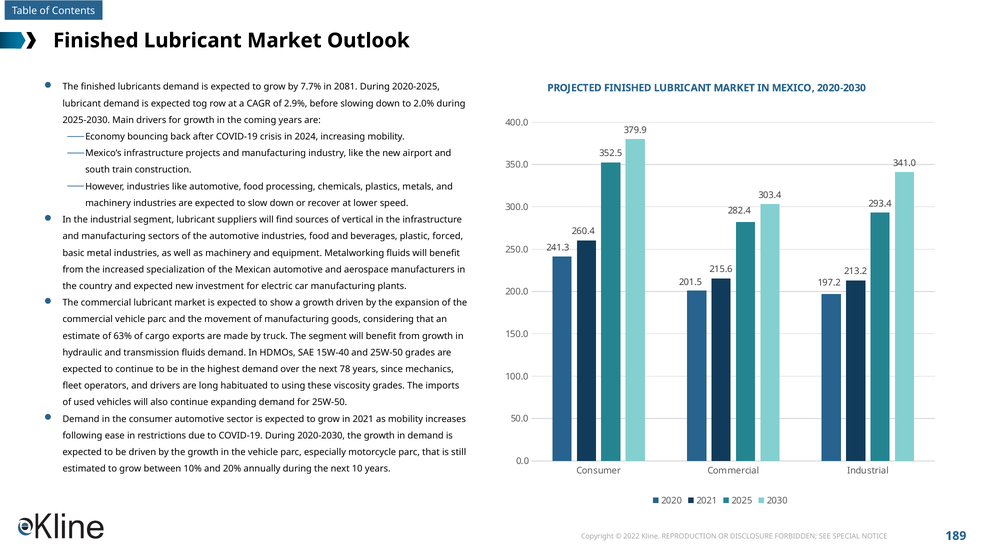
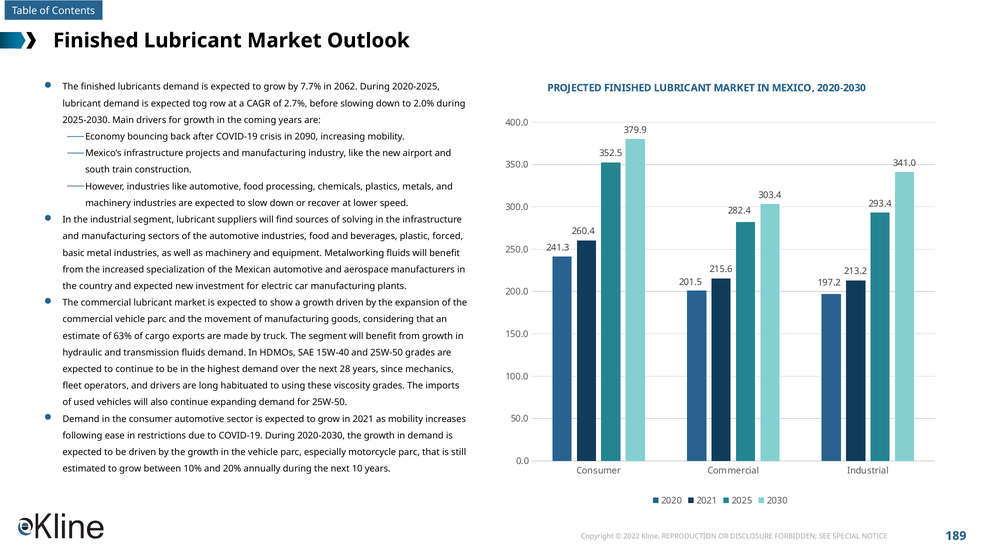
2081: 2081 -> 2062
2.9%: 2.9% -> 2.7%
2024: 2024 -> 2090
vertical: vertical -> solving
78: 78 -> 28
